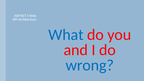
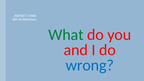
What colour: blue -> green
